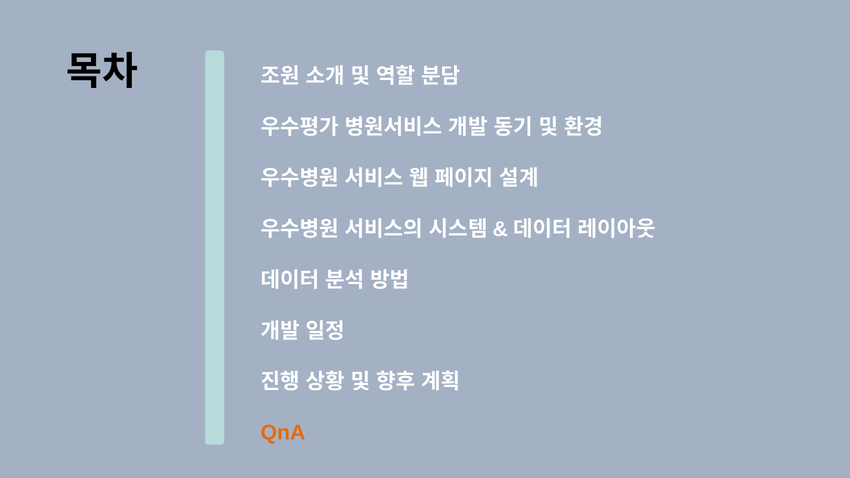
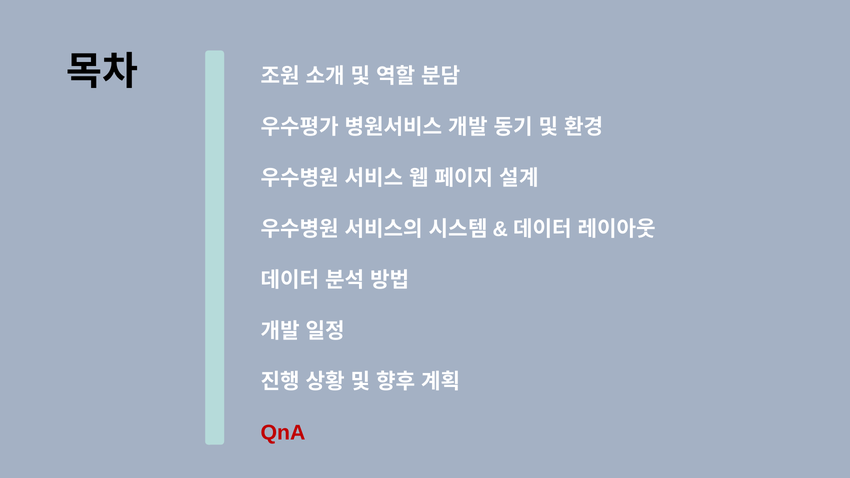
QnA colour: orange -> red
